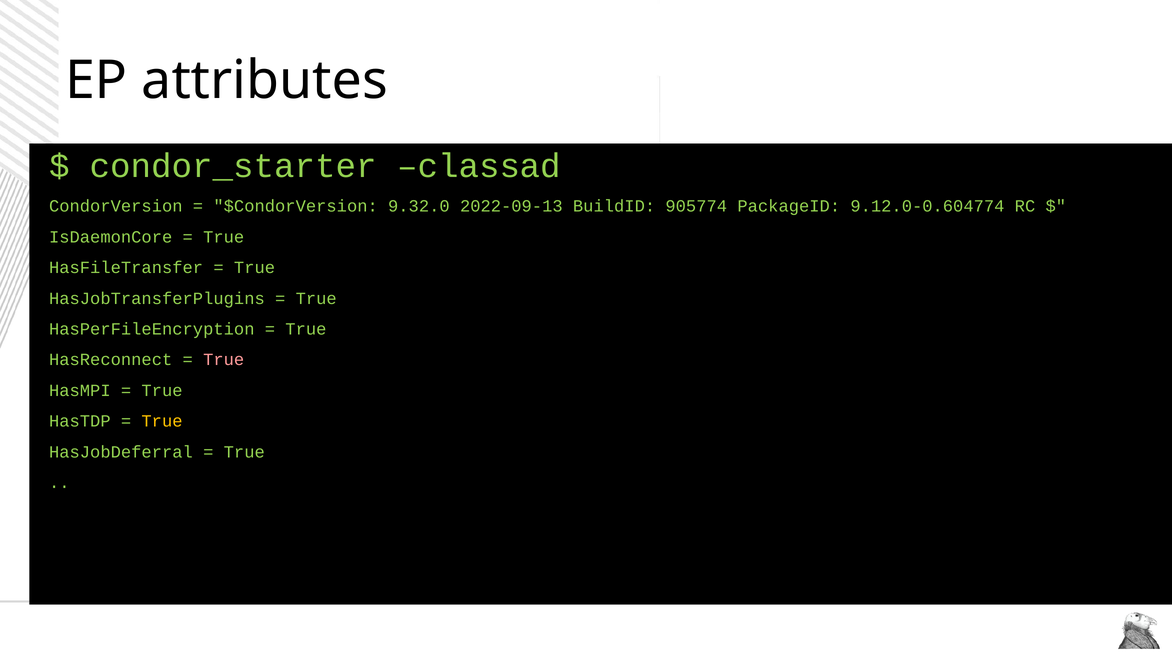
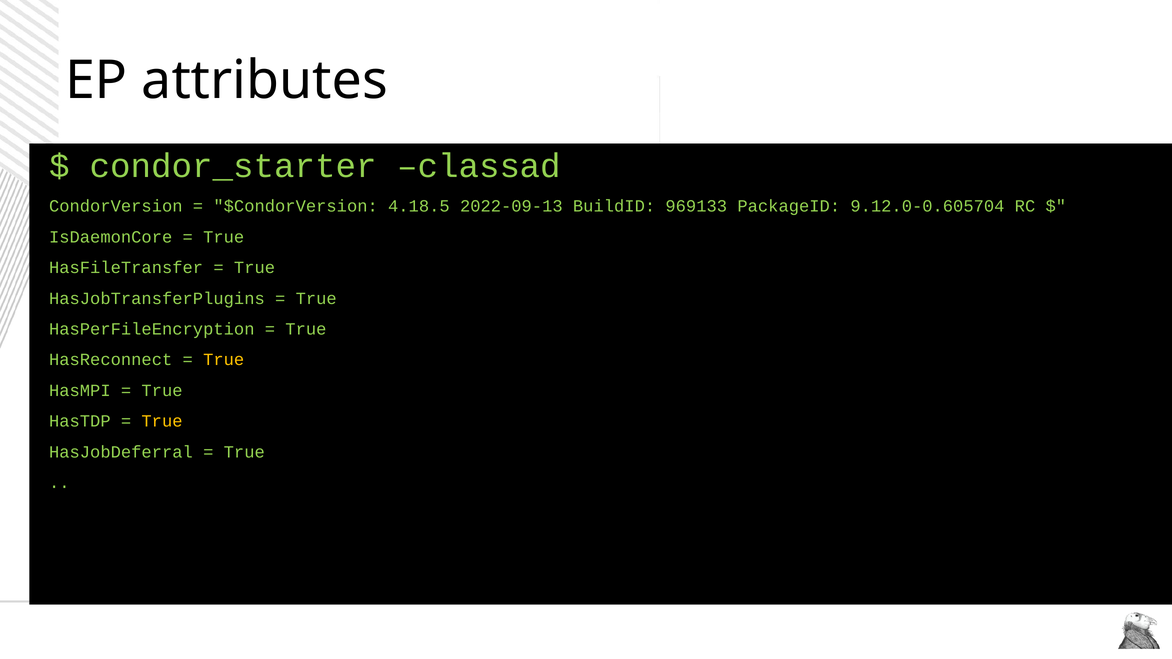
9.32.0: 9.32.0 -> 4.18.5
905774: 905774 -> 969133
9.12.0-0.604774: 9.12.0-0.604774 -> 9.12.0-0.605704
True at (224, 360) colour: pink -> yellow
